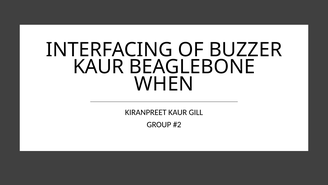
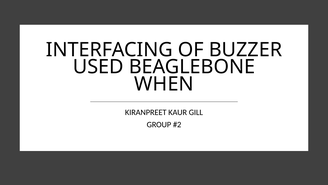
KAUR at (98, 67): KAUR -> USED
